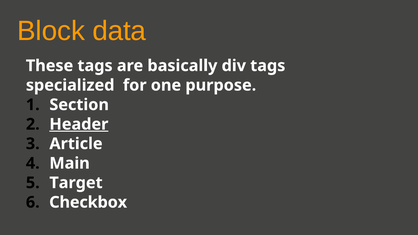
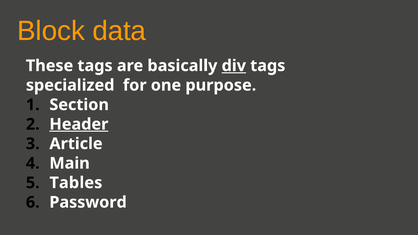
div underline: none -> present
Target: Target -> Tables
Checkbox: Checkbox -> Password
